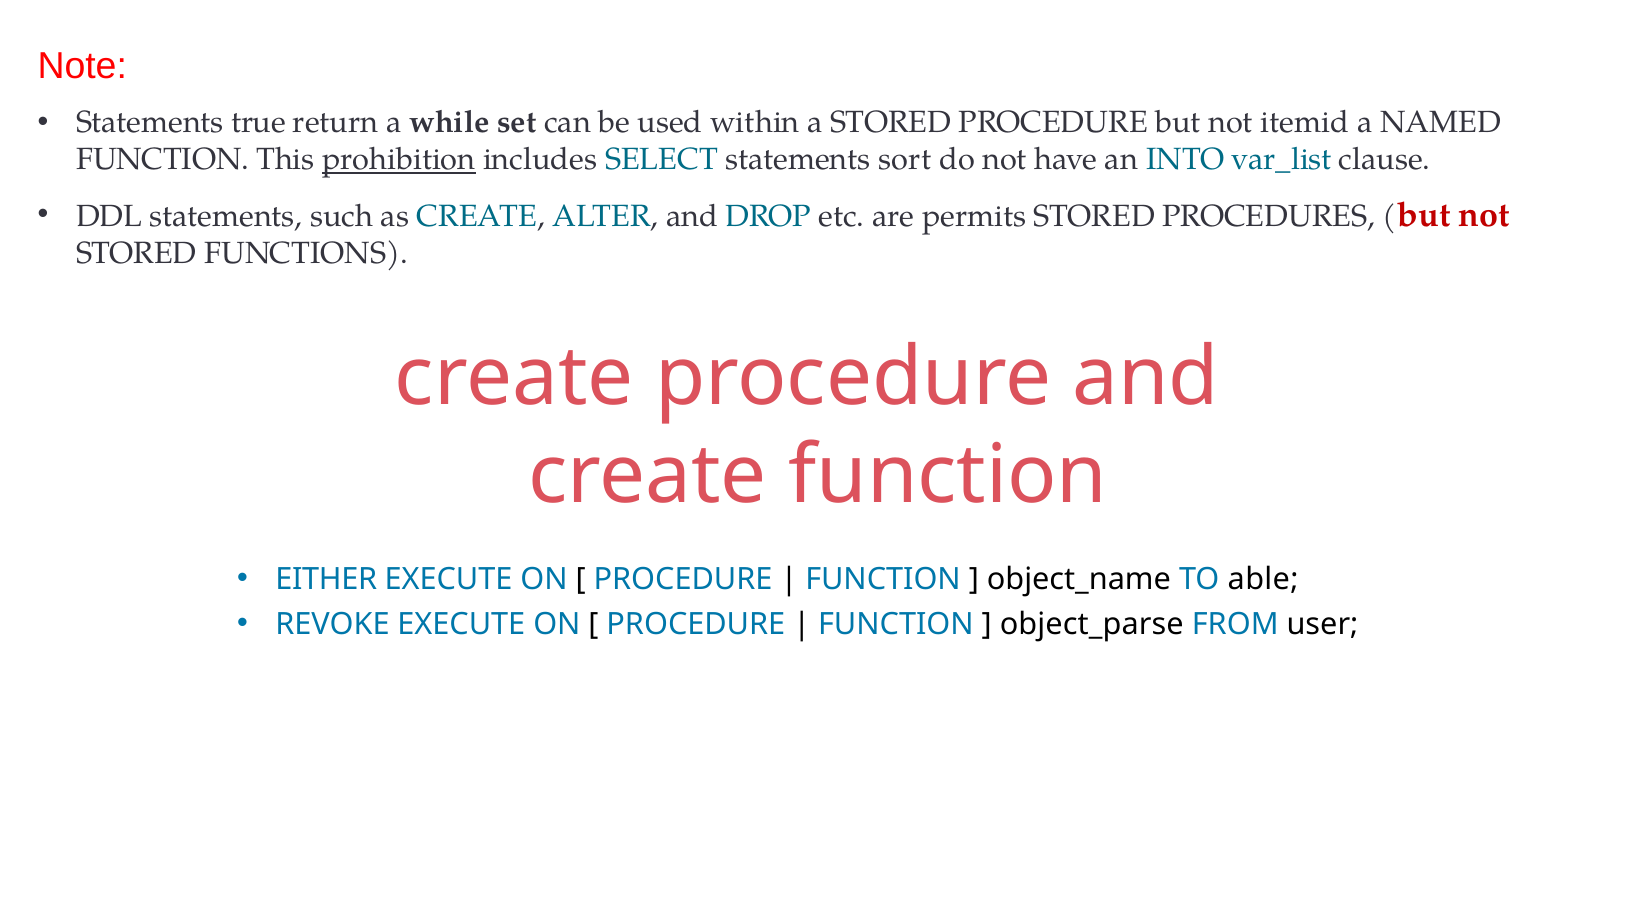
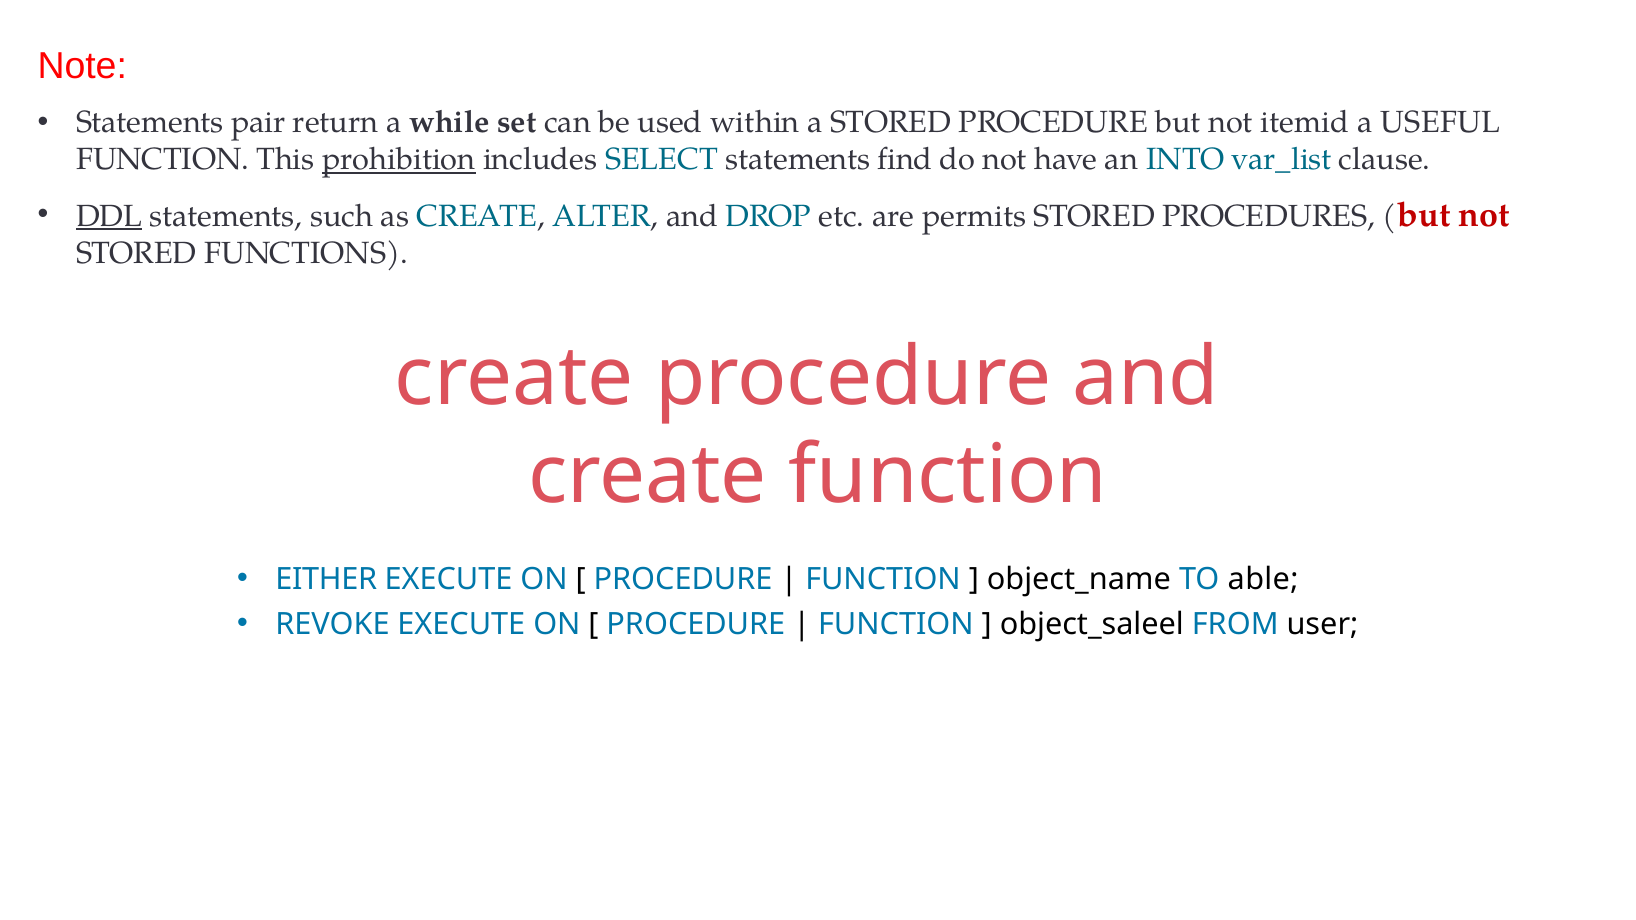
true: true -> pair
NAMED: NAMED -> USEFUL
sort: sort -> find
DDL underline: none -> present
object_parse: object_parse -> object_saleel
